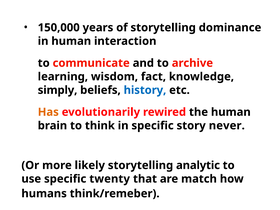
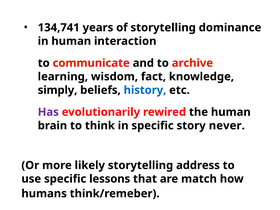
150,000: 150,000 -> 134,741
Has colour: orange -> purple
analytic: analytic -> address
twenty: twenty -> lessons
